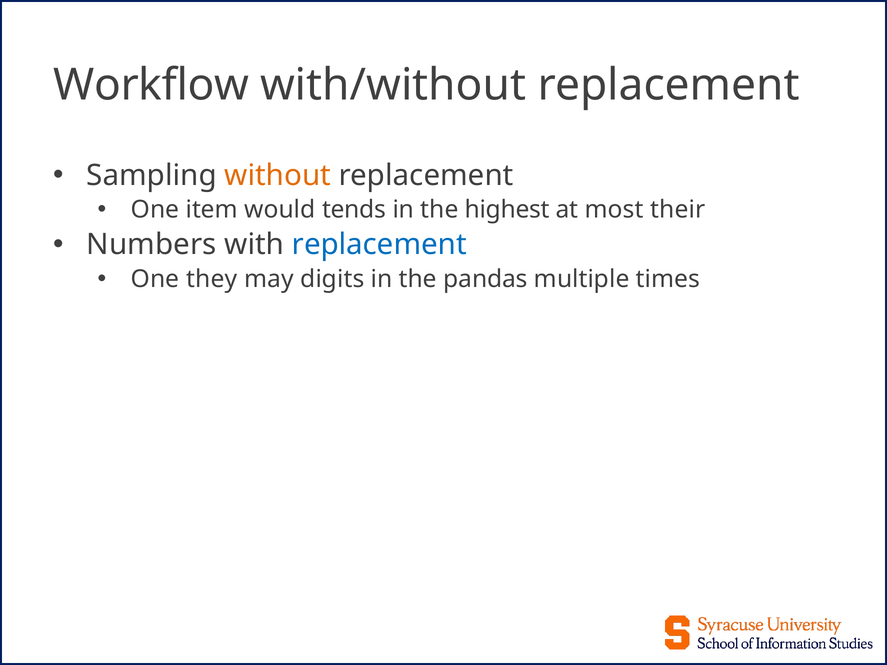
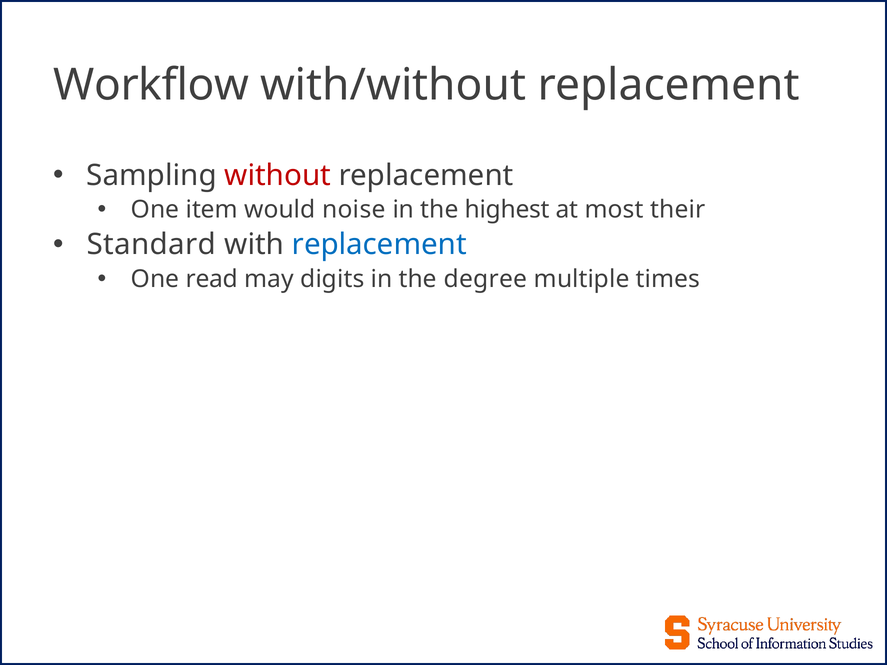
without colour: orange -> red
tends: tends -> noise
Numbers: Numbers -> Standard
they: they -> read
pandas: pandas -> degree
